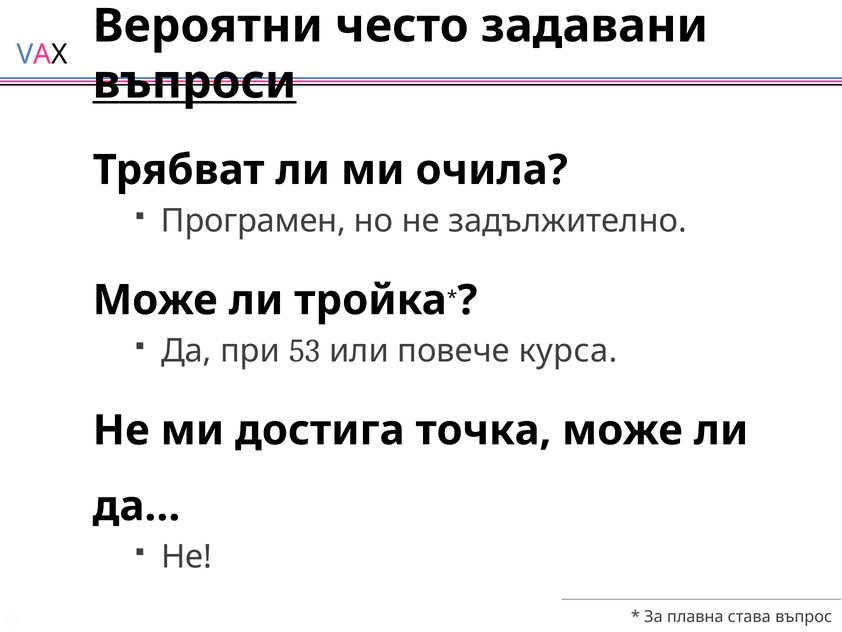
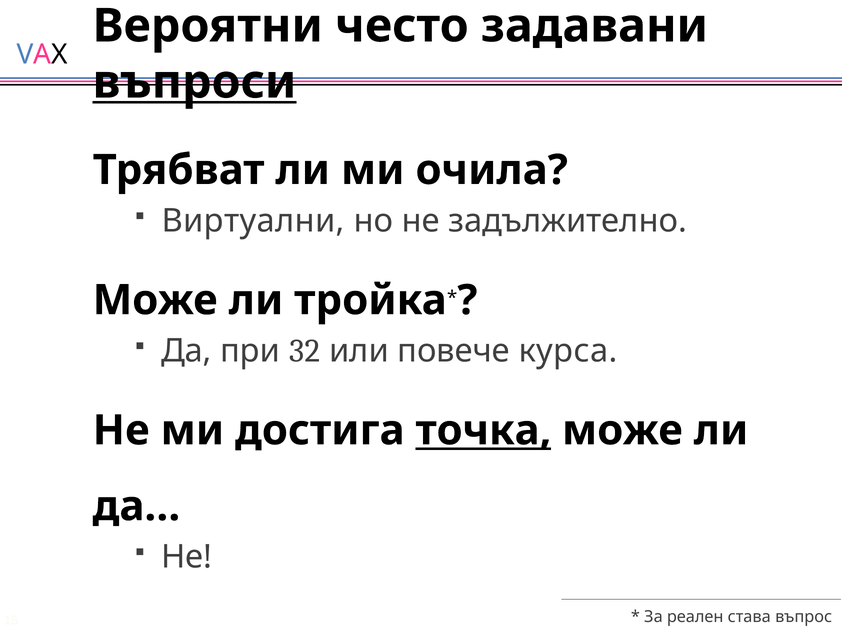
Програмен: Програмен -> Виртуални
53: 53 -> 32
точка underline: none -> present
плавна: плавна -> реален
